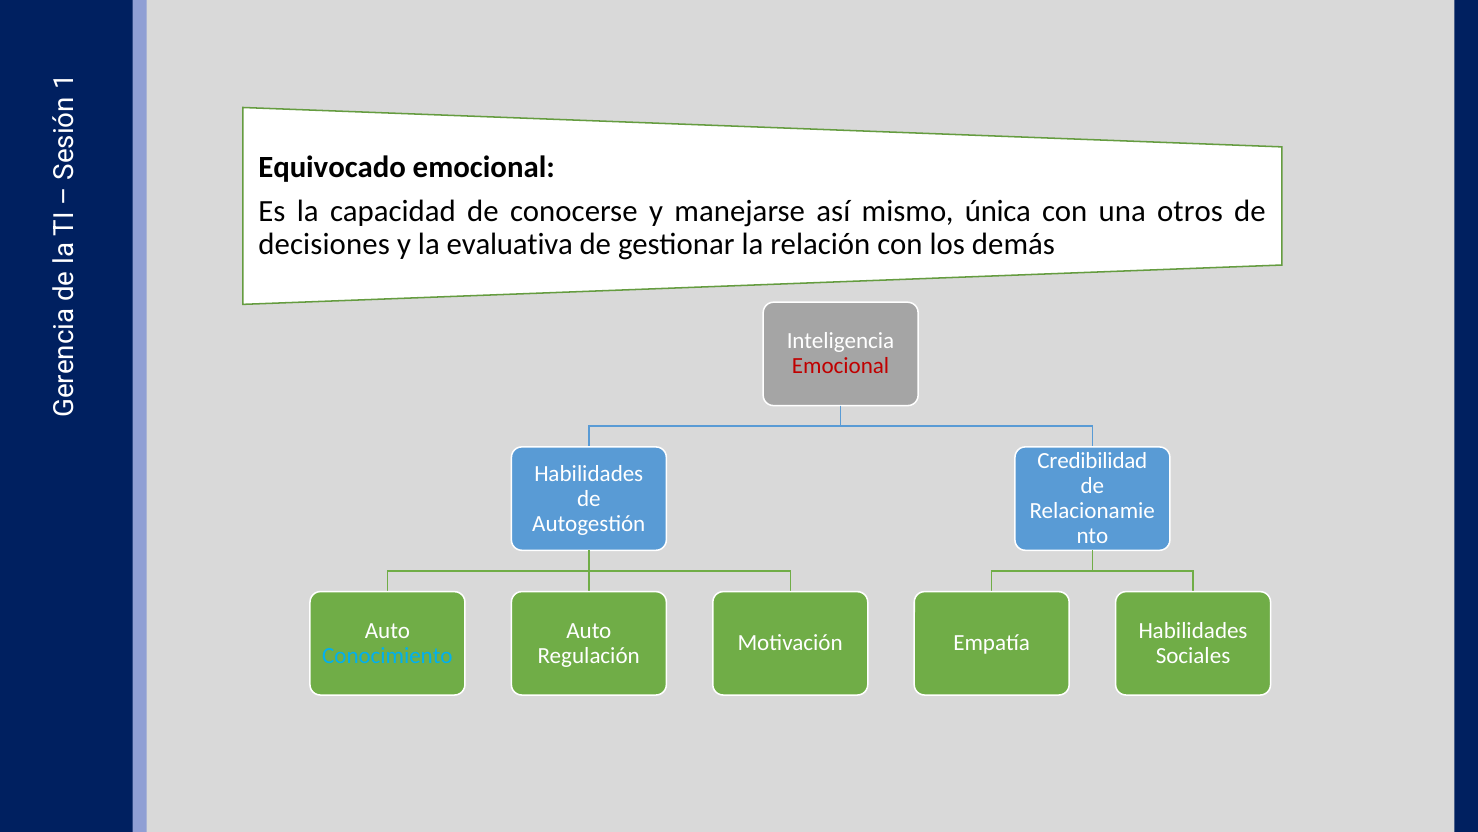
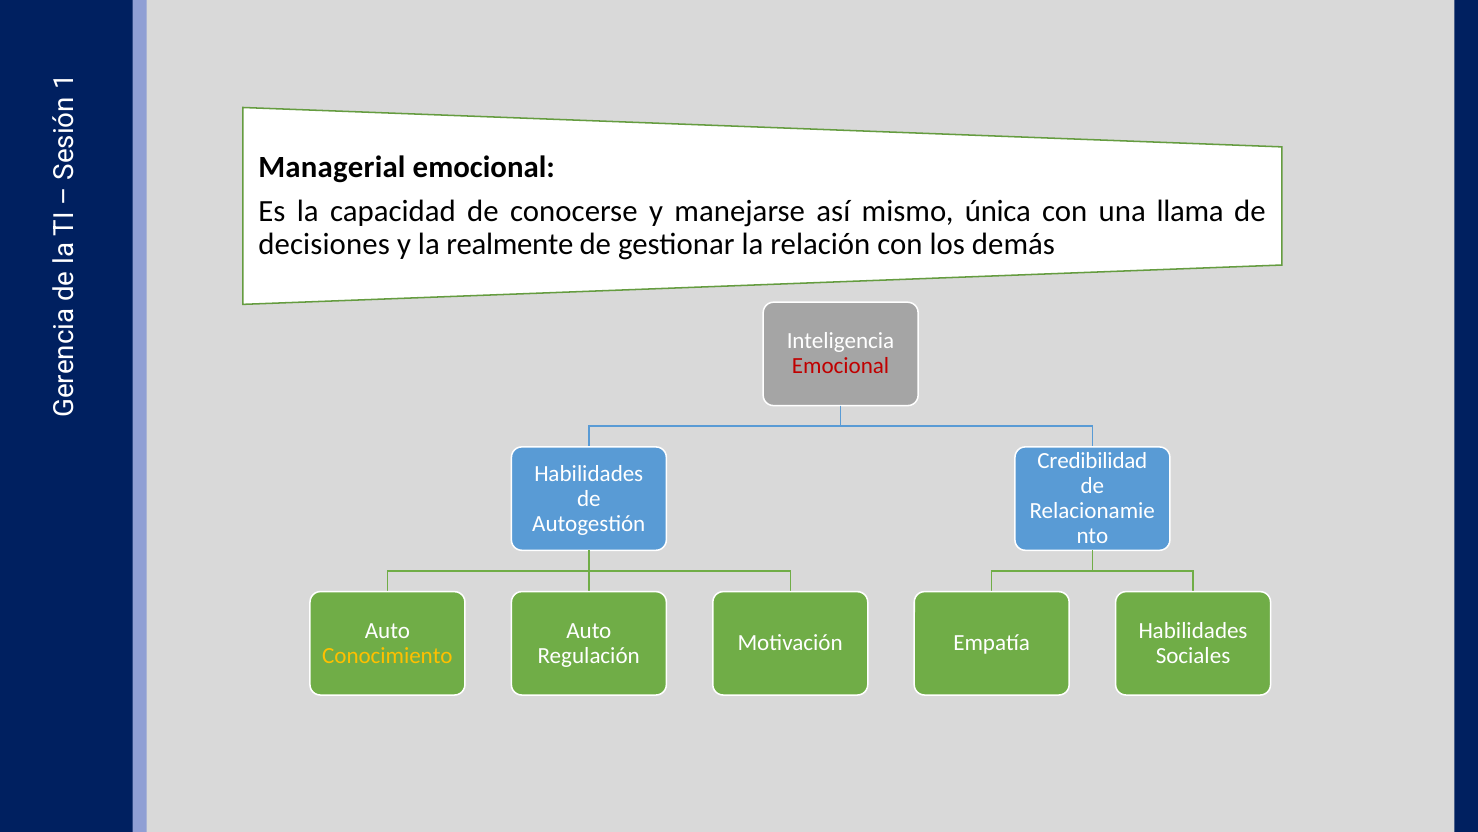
Equivocado: Equivocado -> Managerial
otros: otros -> llama
evaluativa: evaluativa -> realmente
Conocimiento colour: light blue -> yellow
